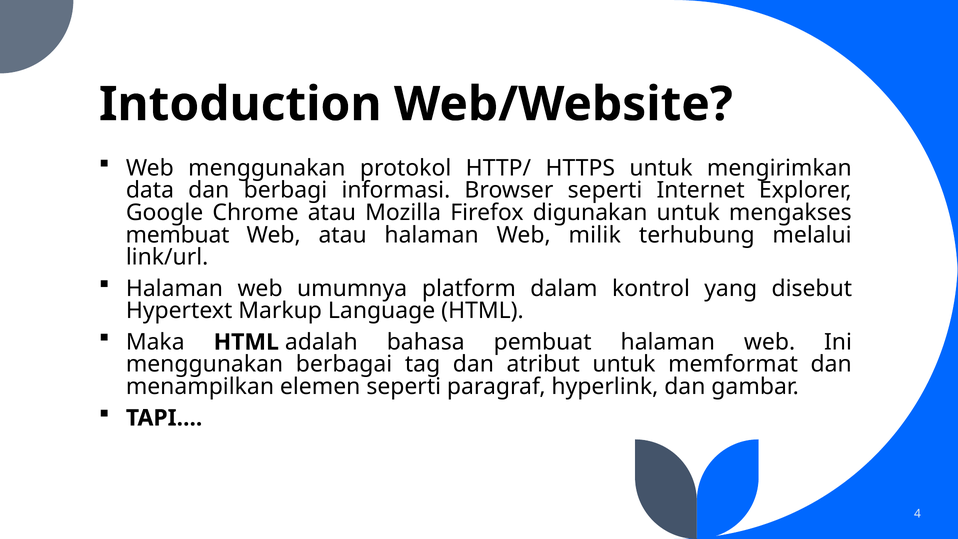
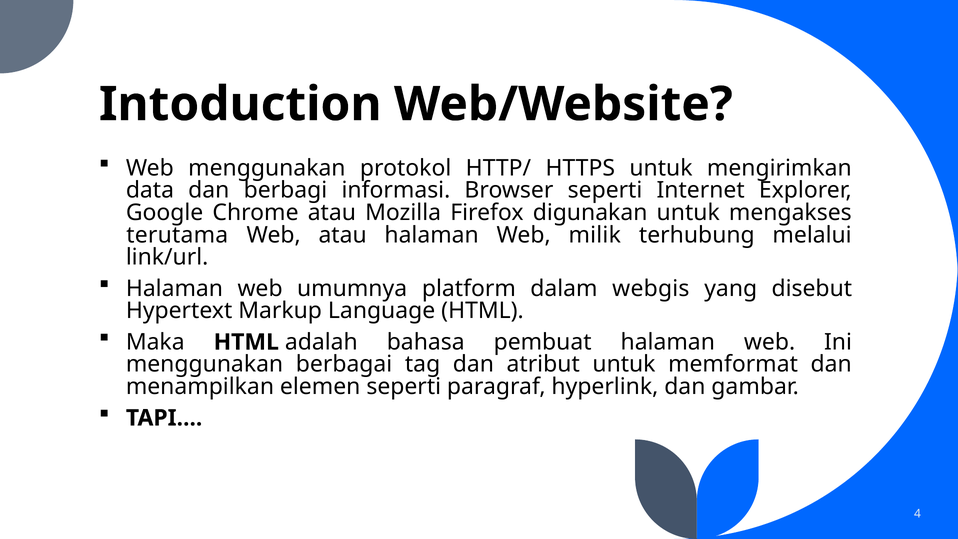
membuat: membuat -> terutama
kontrol: kontrol -> webgis
